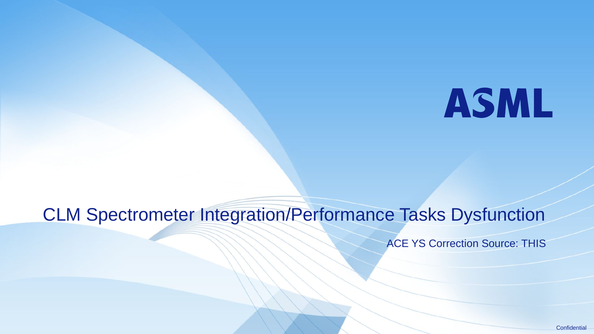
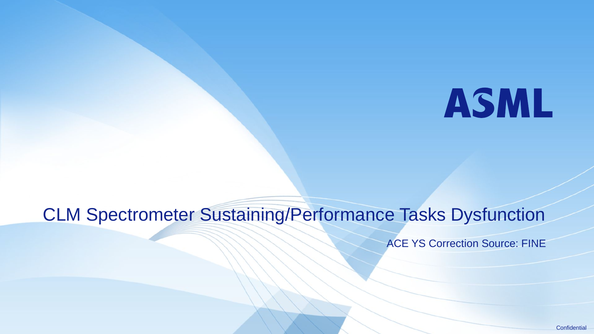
Integration/Performance: Integration/Performance -> Sustaining/Performance
THIS: THIS -> FINE
